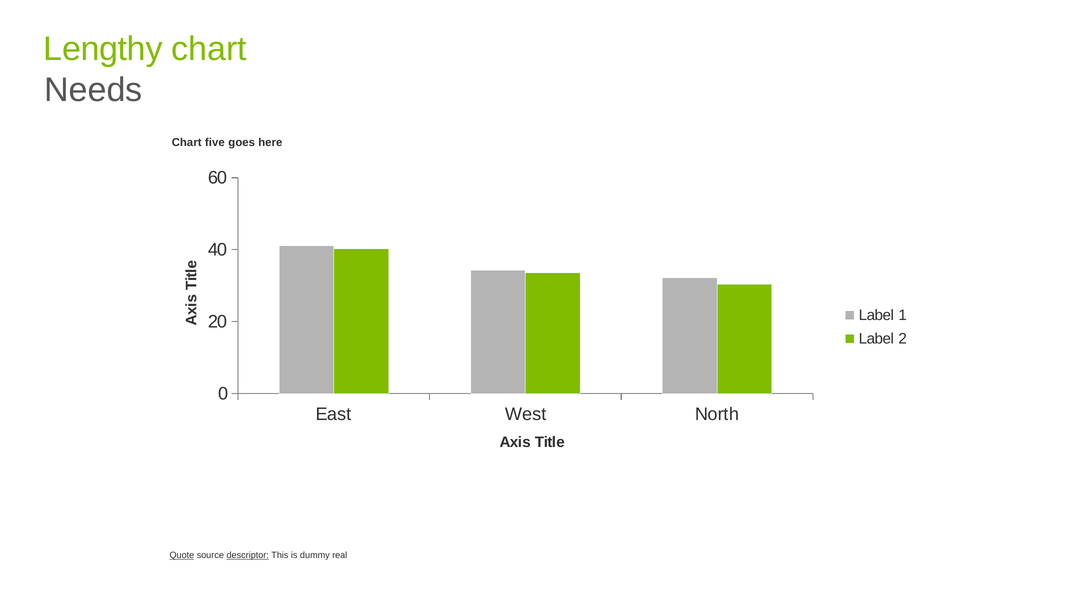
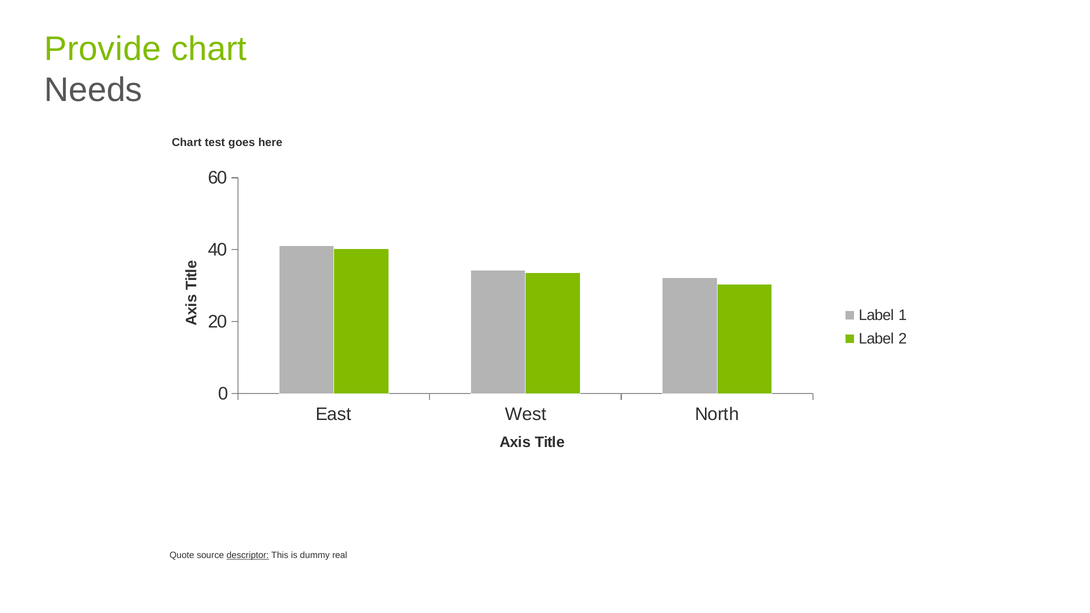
Lengthy: Lengthy -> Provide
five: five -> test
Quote underline: present -> none
